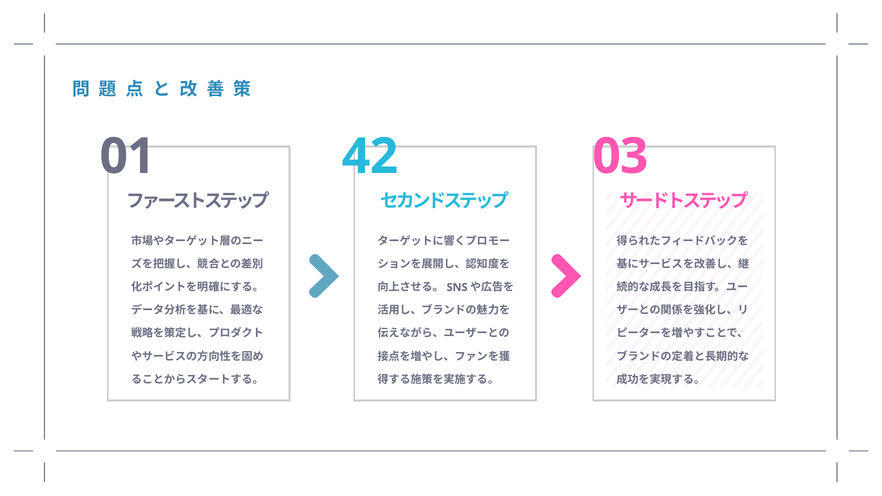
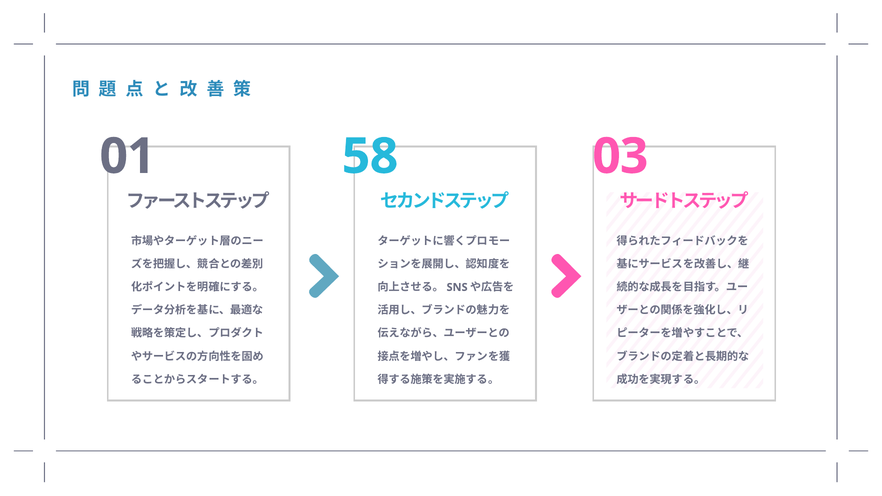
42: 42 -> 58
